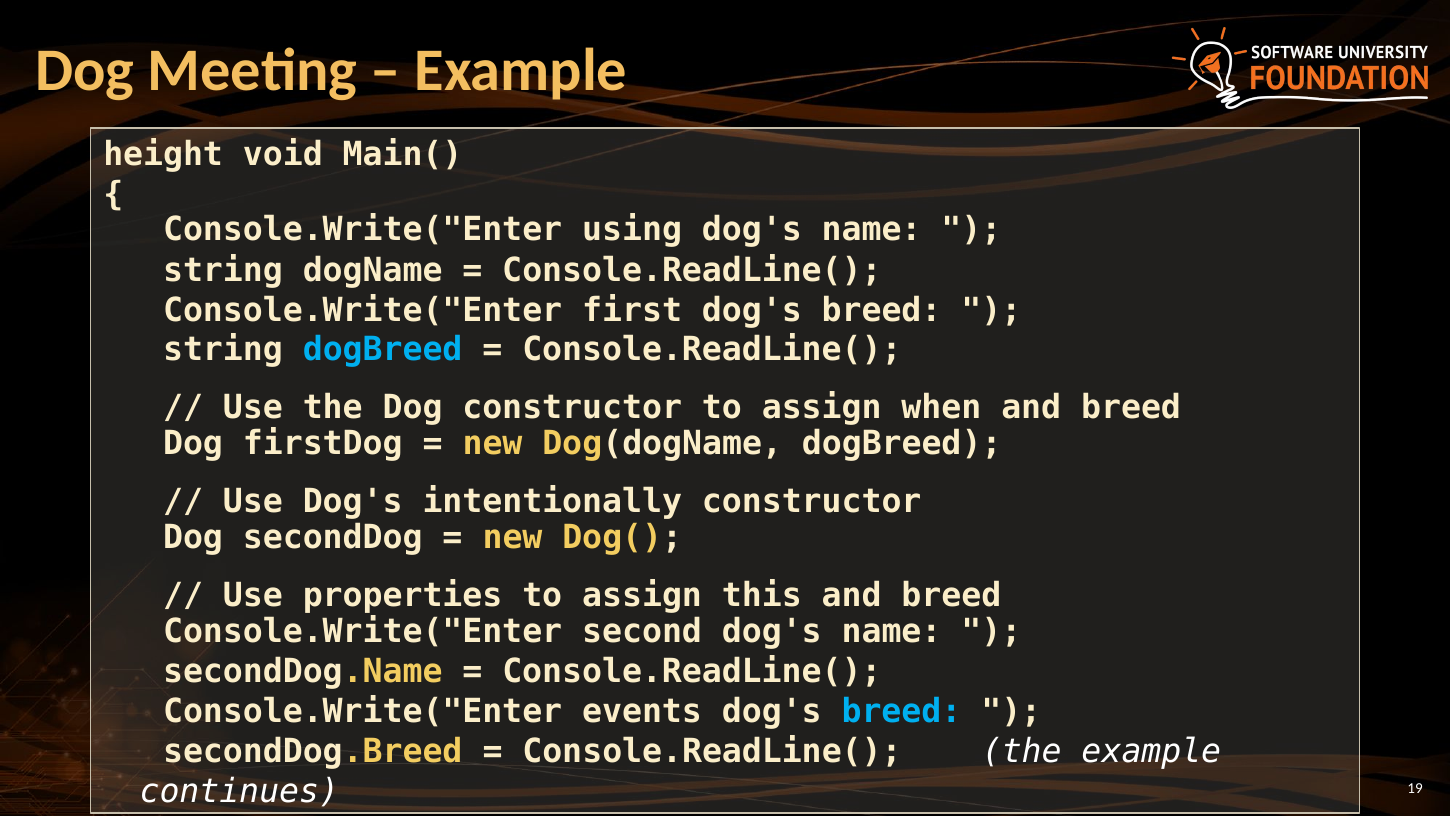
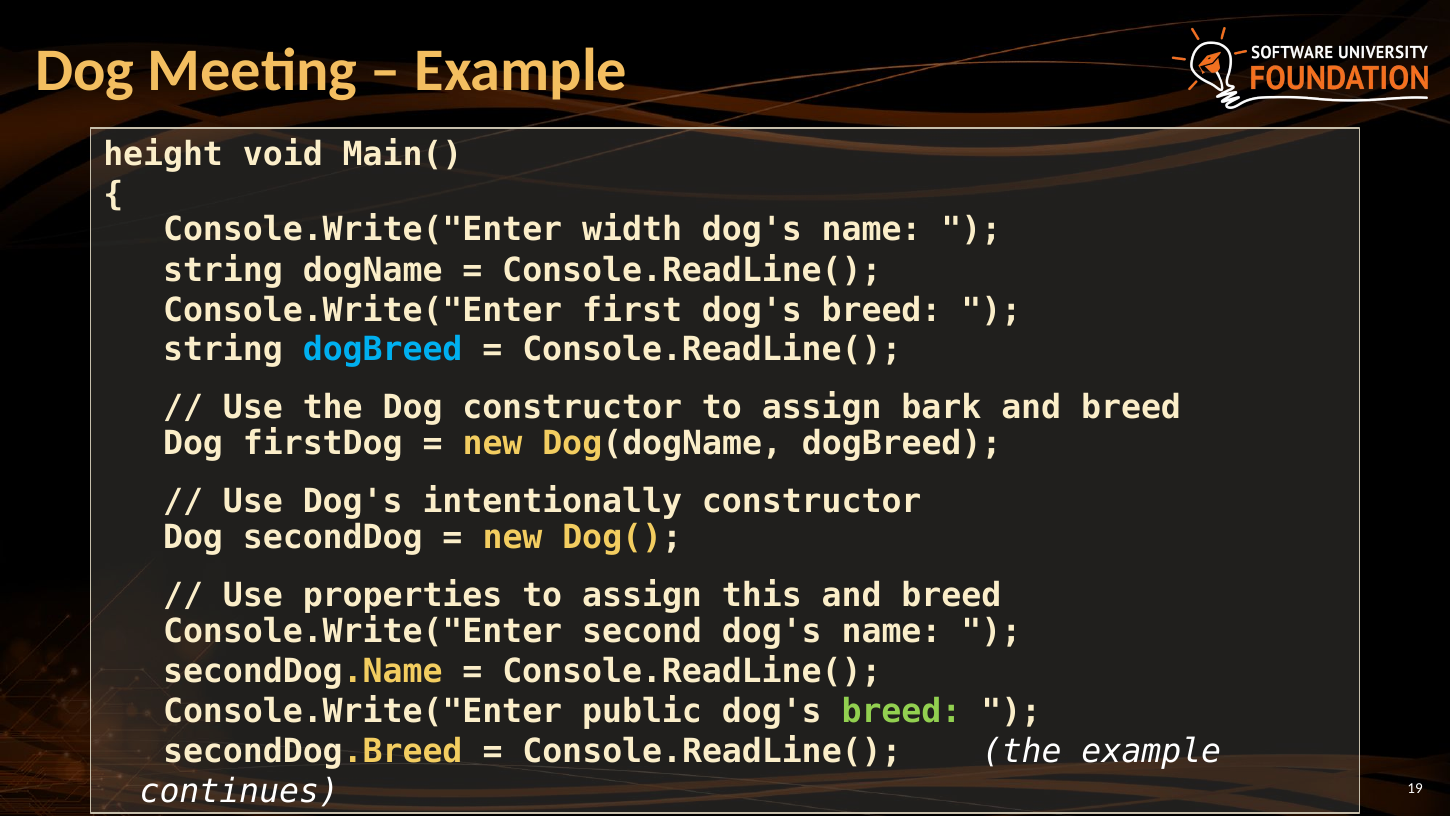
using: using -> width
when: when -> bark
events: events -> public
breed at (901, 711) colour: light blue -> light green
